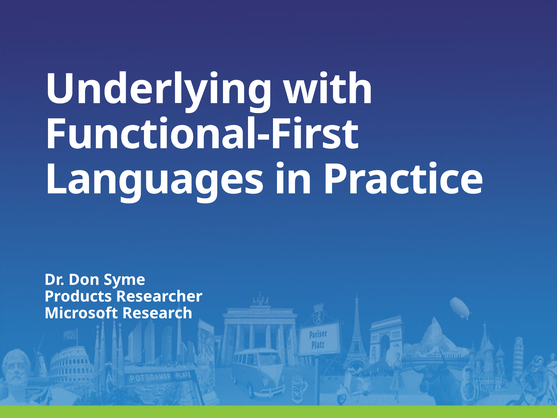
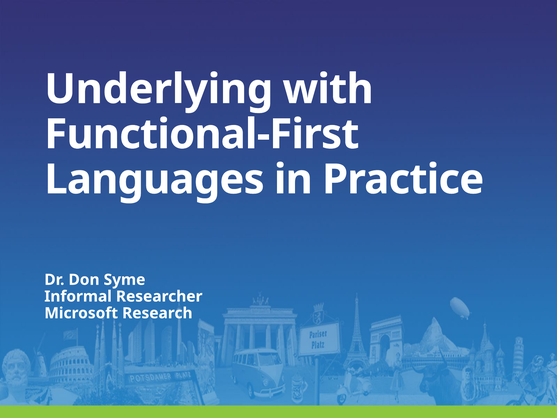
Products: Products -> Informal
